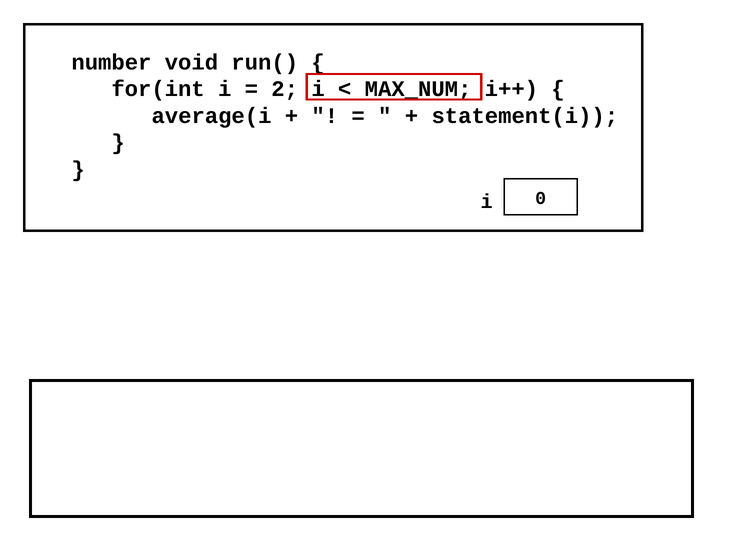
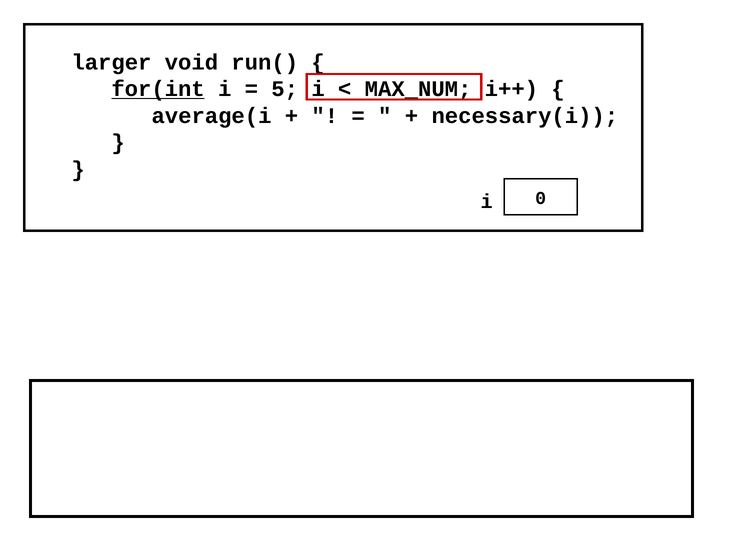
number: number -> larger
for(int underline: none -> present
2: 2 -> 5
statement(i: statement(i -> necessary(i
